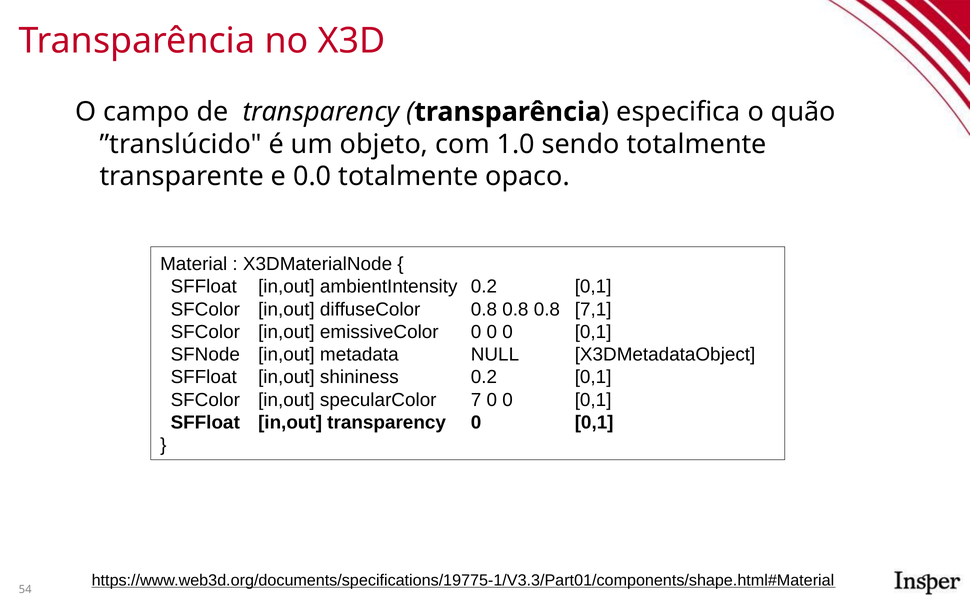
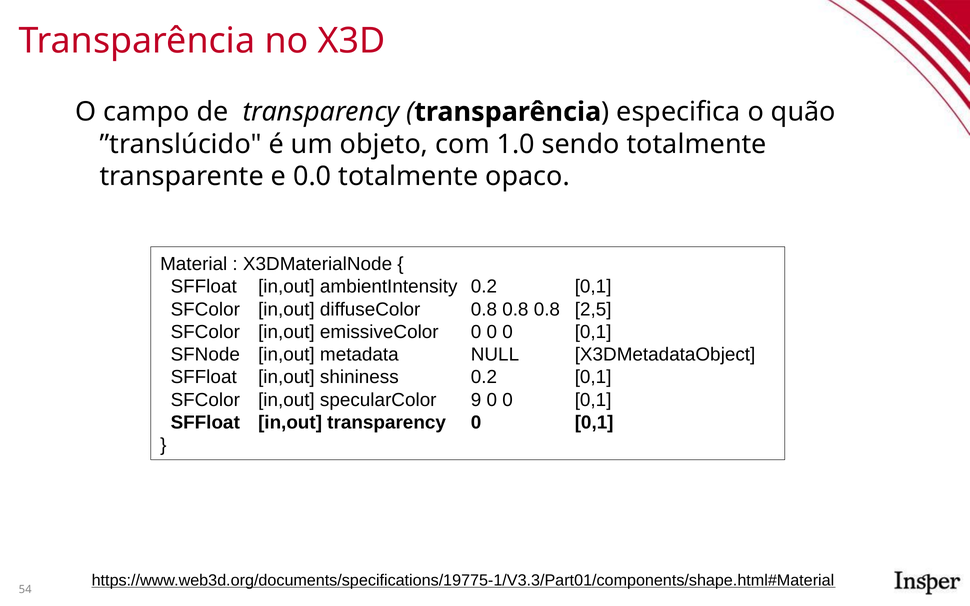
7,1: 7,1 -> 2,5
7: 7 -> 9
